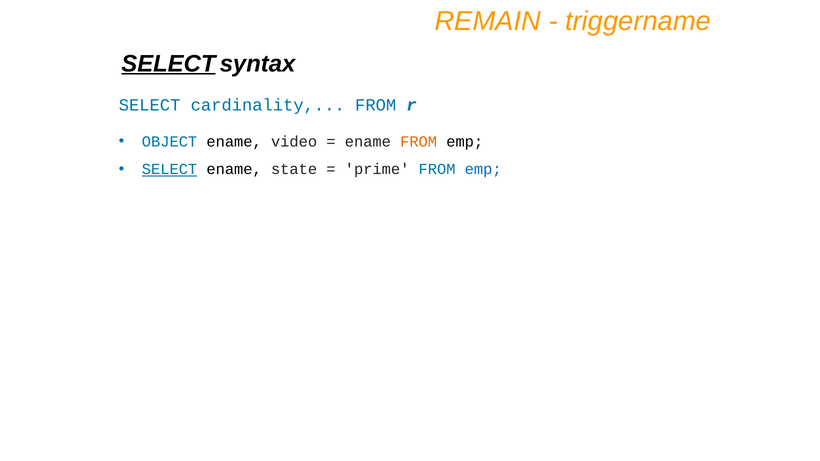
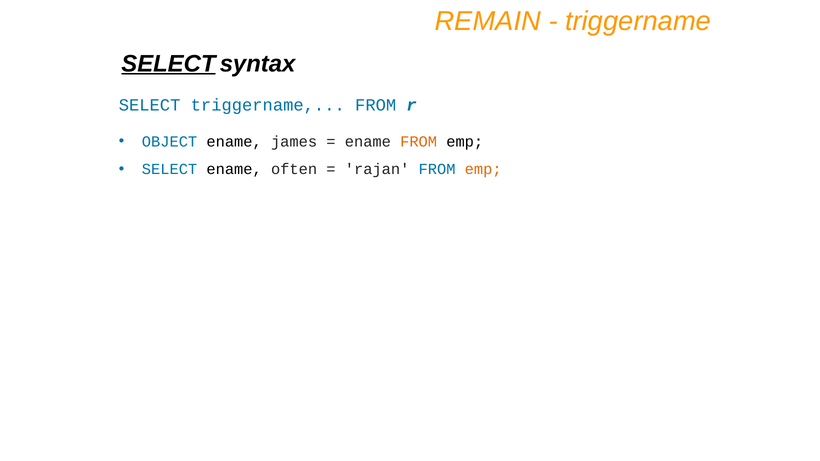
SELECT cardinality: cardinality -> triggername
video: video -> james
SELECT at (170, 169) underline: present -> none
state: state -> often
prime: prime -> rajan
emp at (483, 169) colour: blue -> orange
